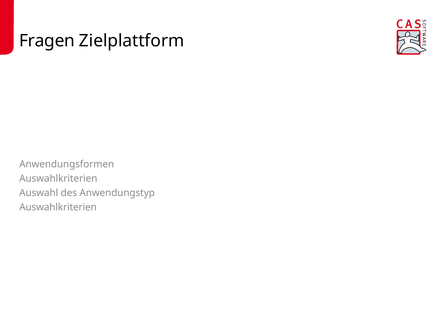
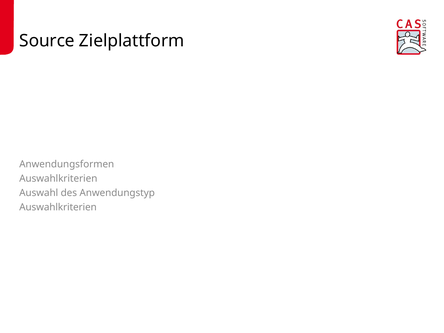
Fragen: Fragen -> Source
